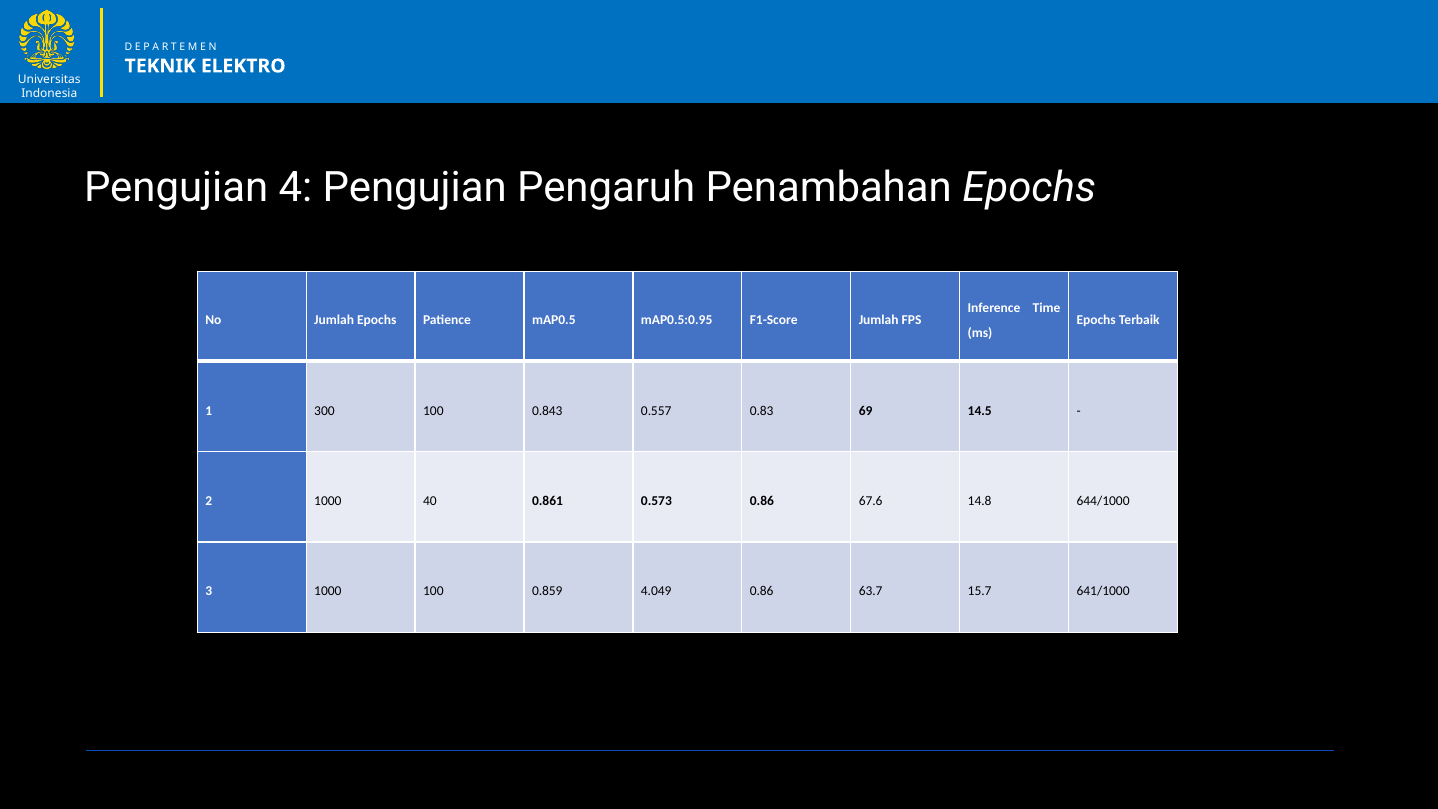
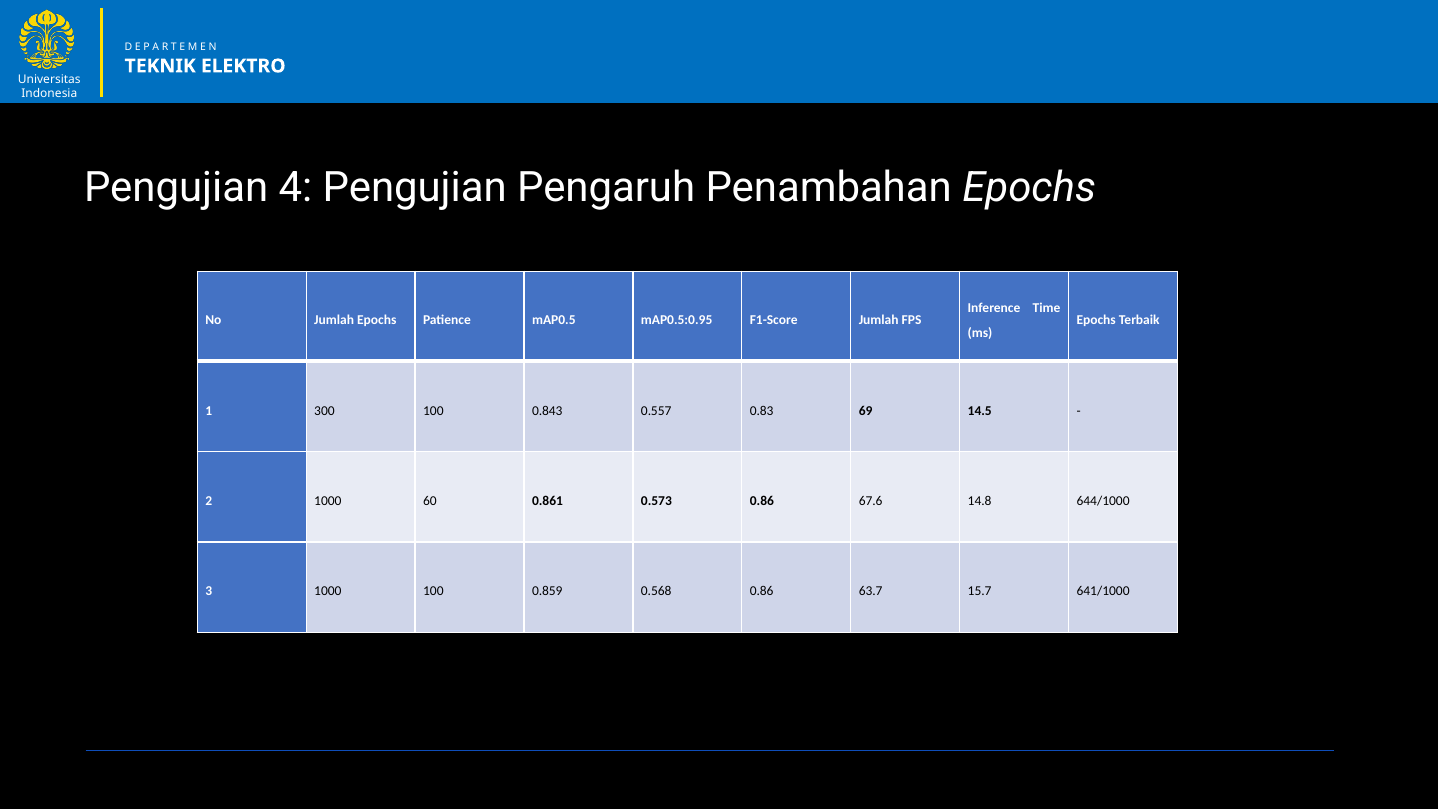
40: 40 -> 60
4.049: 4.049 -> 0.568
